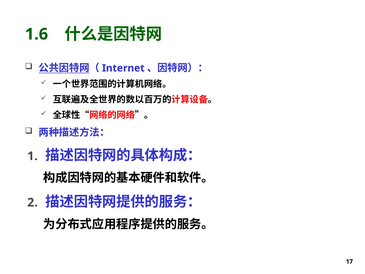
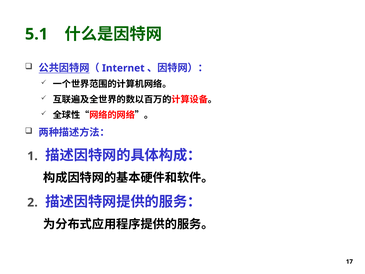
1.6: 1.6 -> 5.1
